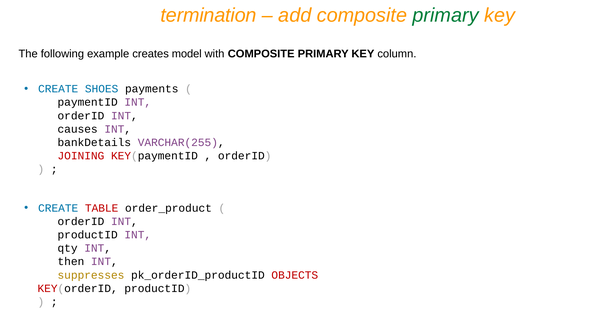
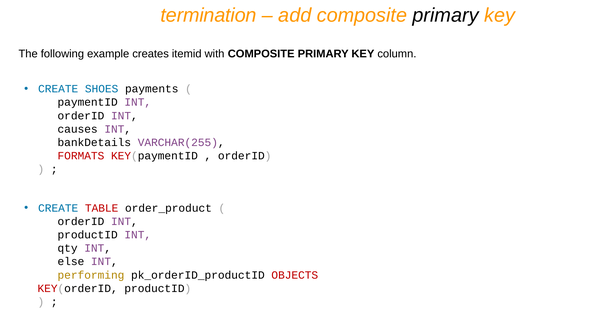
primary at (446, 15) colour: green -> black
model: model -> itemid
JOINING: JOINING -> FORMATS
then: then -> else
suppresses: suppresses -> performing
